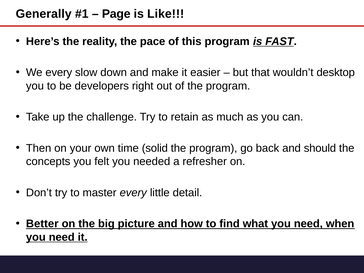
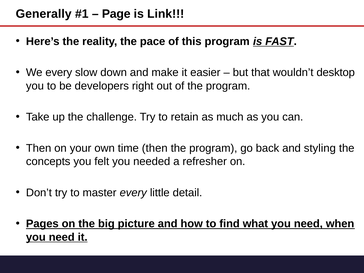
Like: Like -> Link
time solid: solid -> then
should: should -> styling
Better: Better -> Pages
